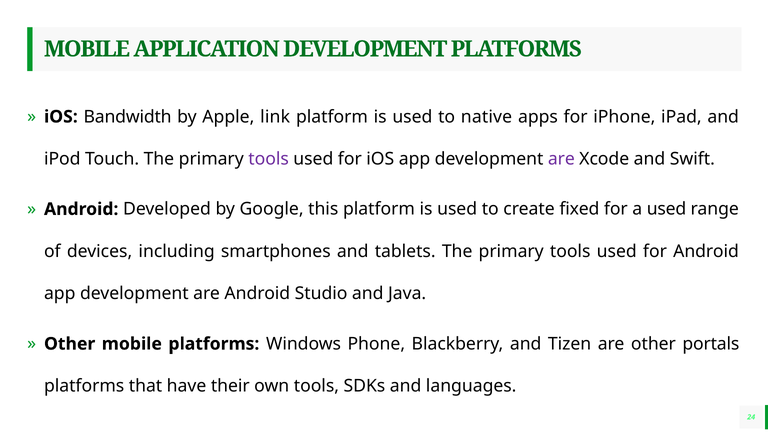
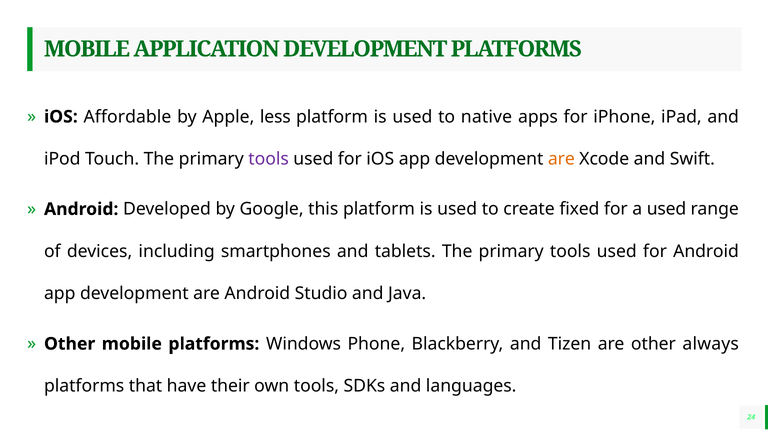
Bandwidth: Bandwidth -> Affordable
link: link -> less
are at (561, 159) colour: purple -> orange
portals: portals -> always
